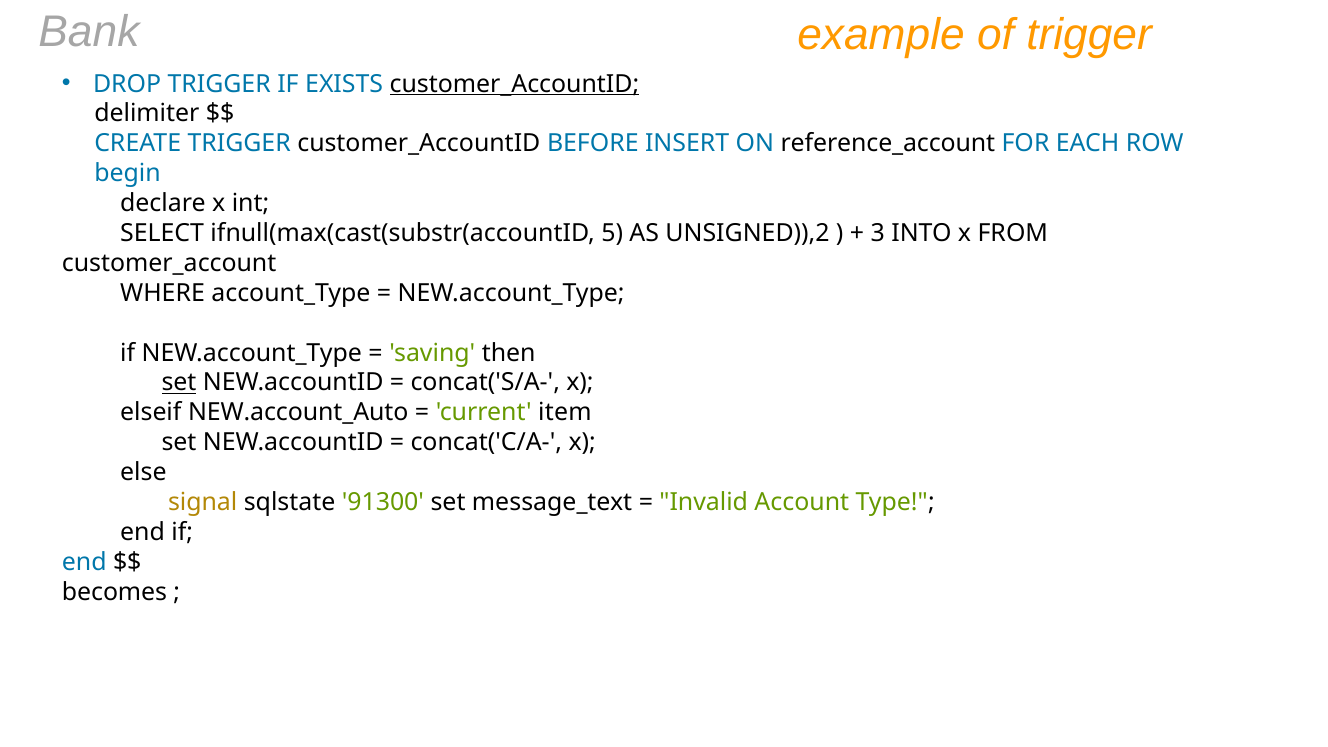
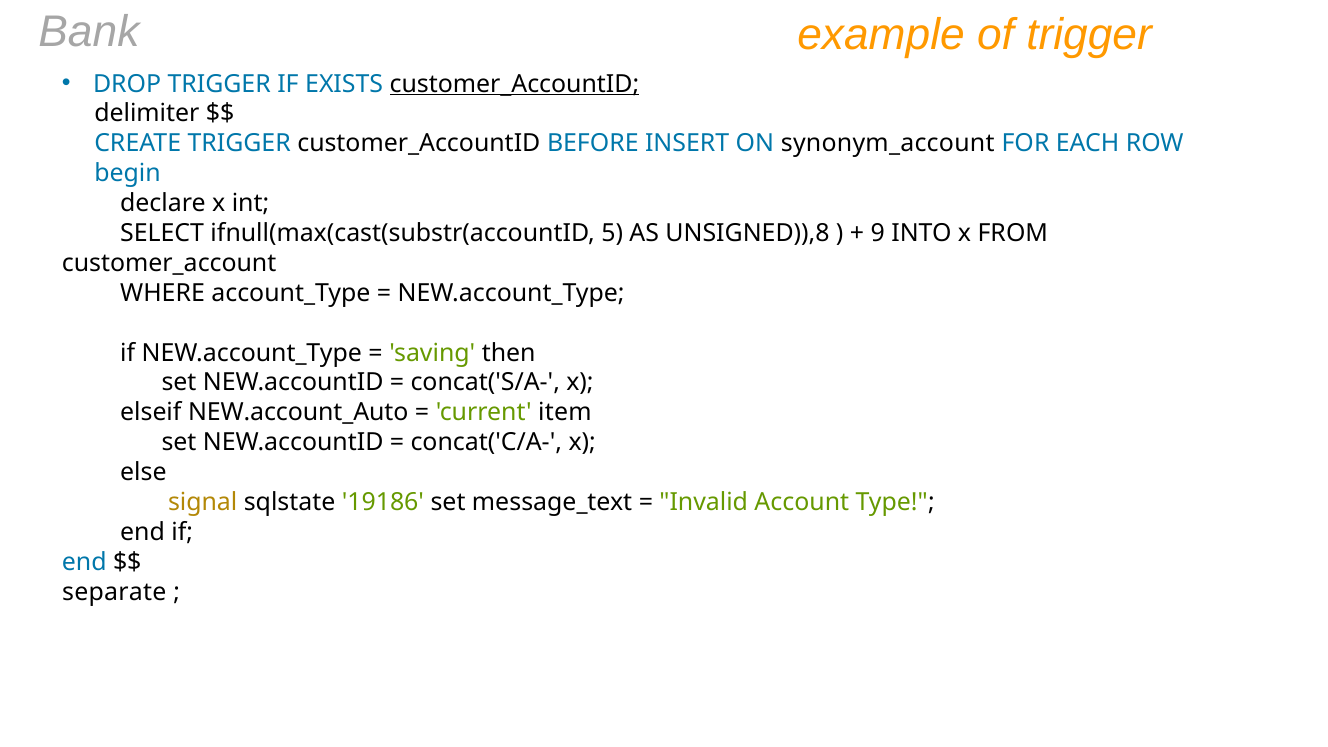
reference_account: reference_account -> synonym_account
UNSIGNED)),2: UNSIGNED)),2 -> UNSIGNED)),8
3: 3 -> 9
set at (179, 383) underline: present -> none
91300: 91300 -> 19186
becomes: becomes -> separate
